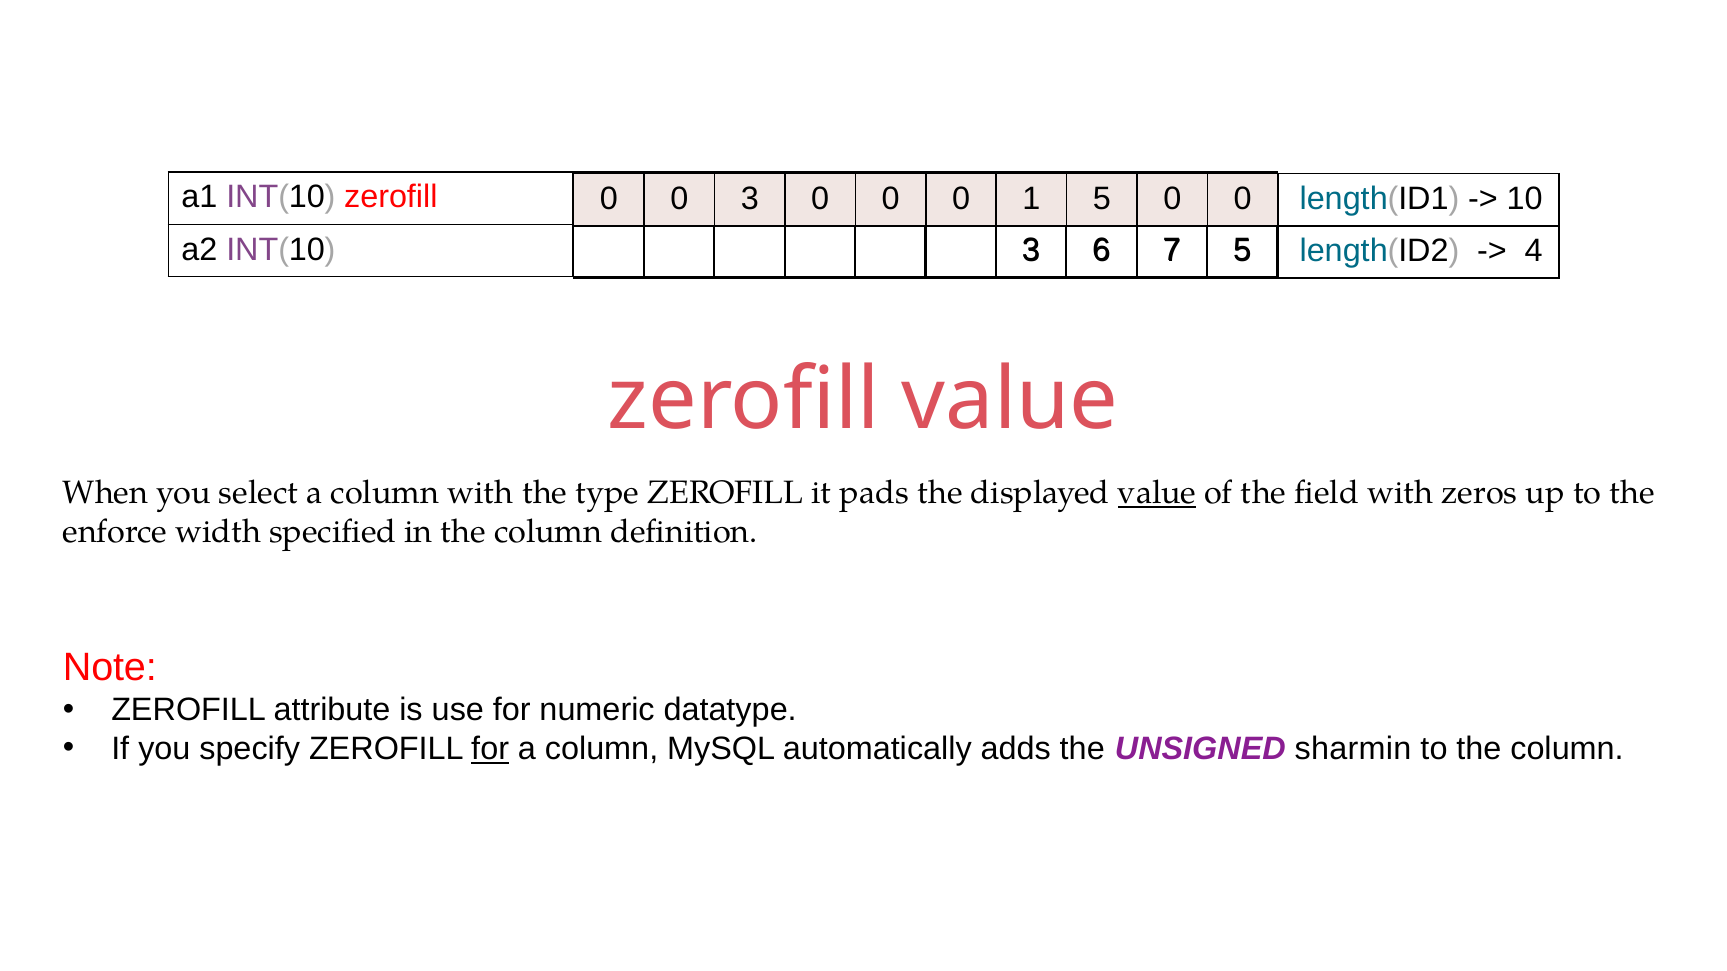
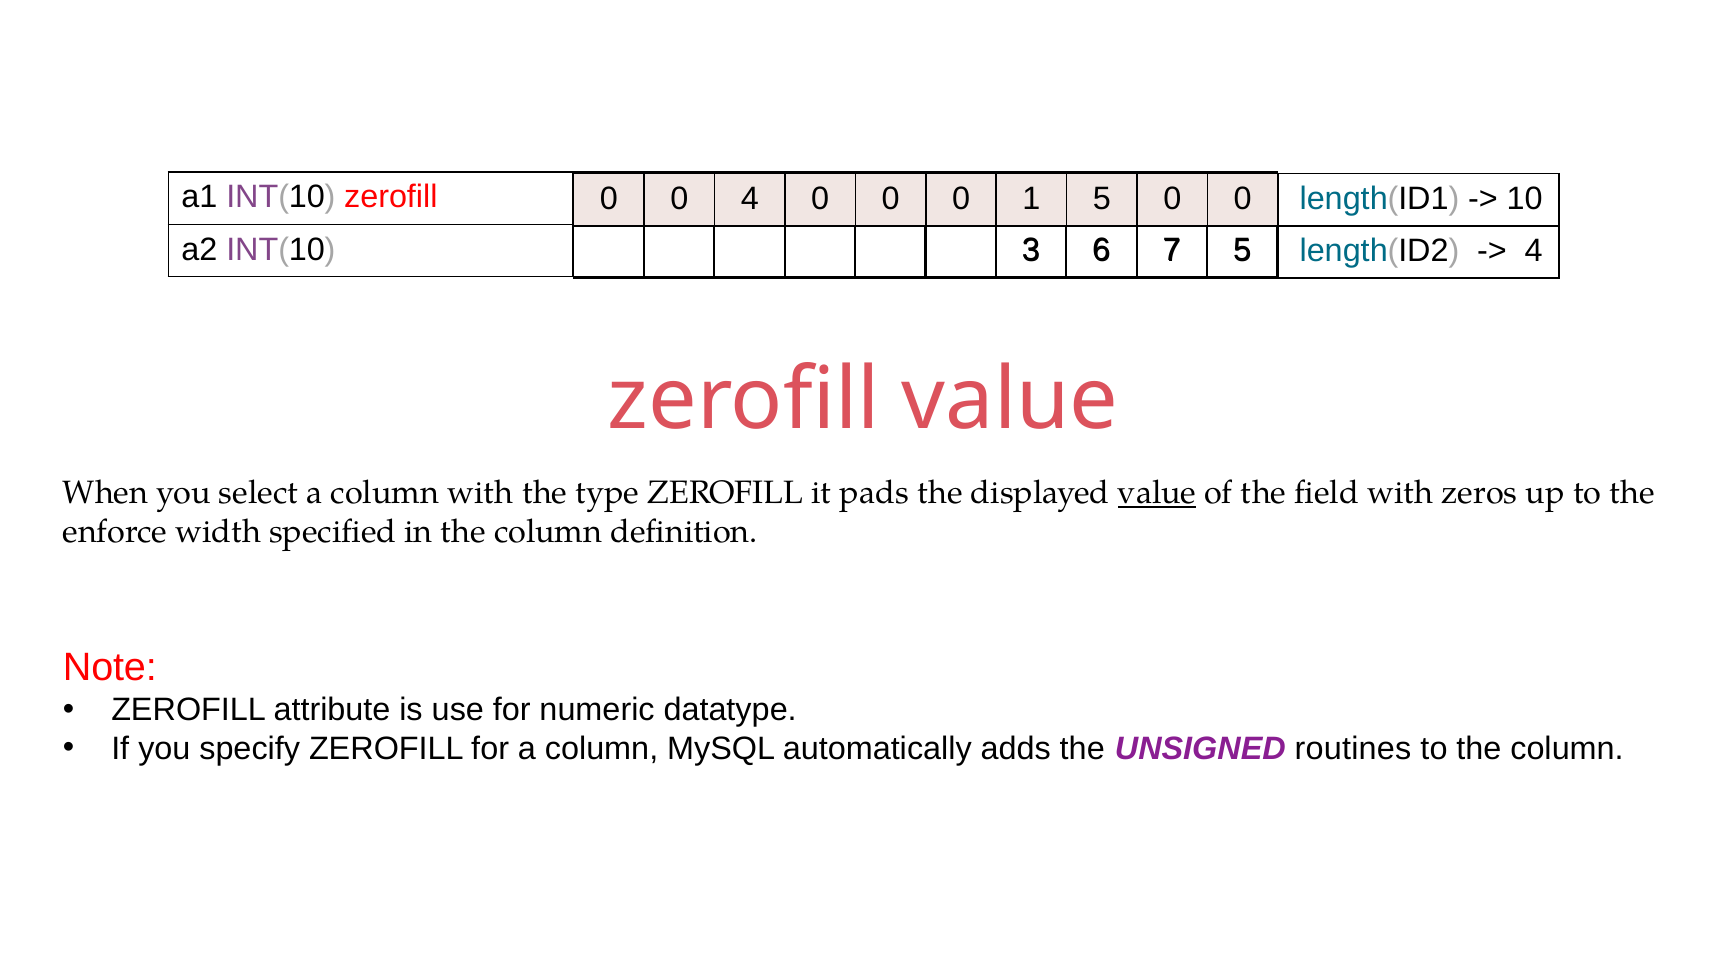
0 3: 3 -> 4
for at (490, 749) underline: present -> none
sharmin: sharmin -> routines
